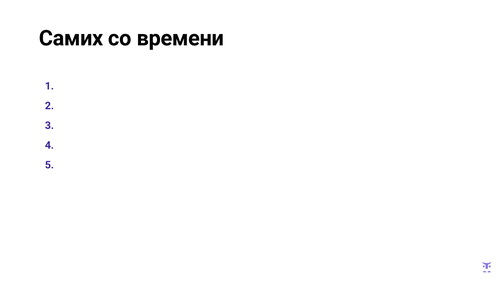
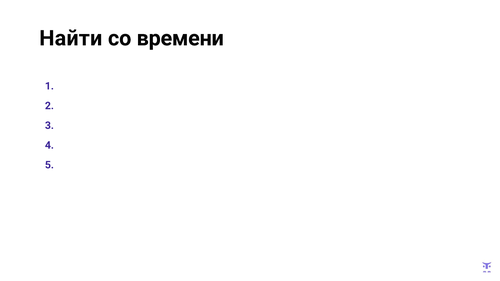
Самих: Самих -> Найти
